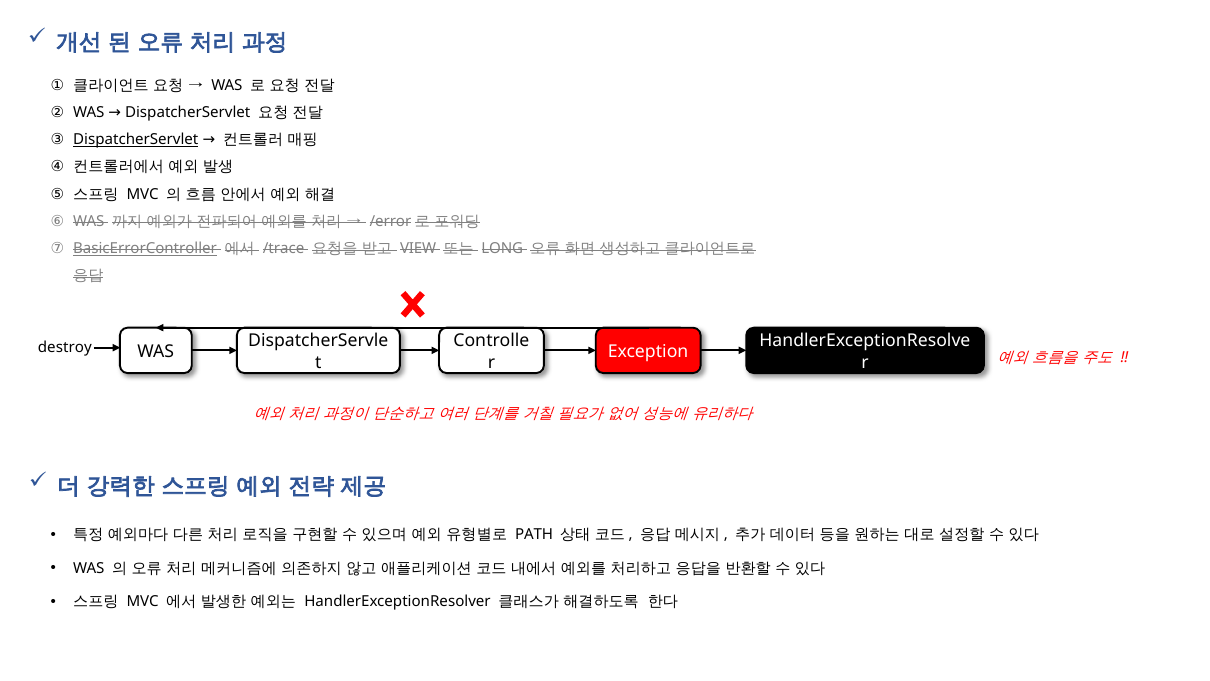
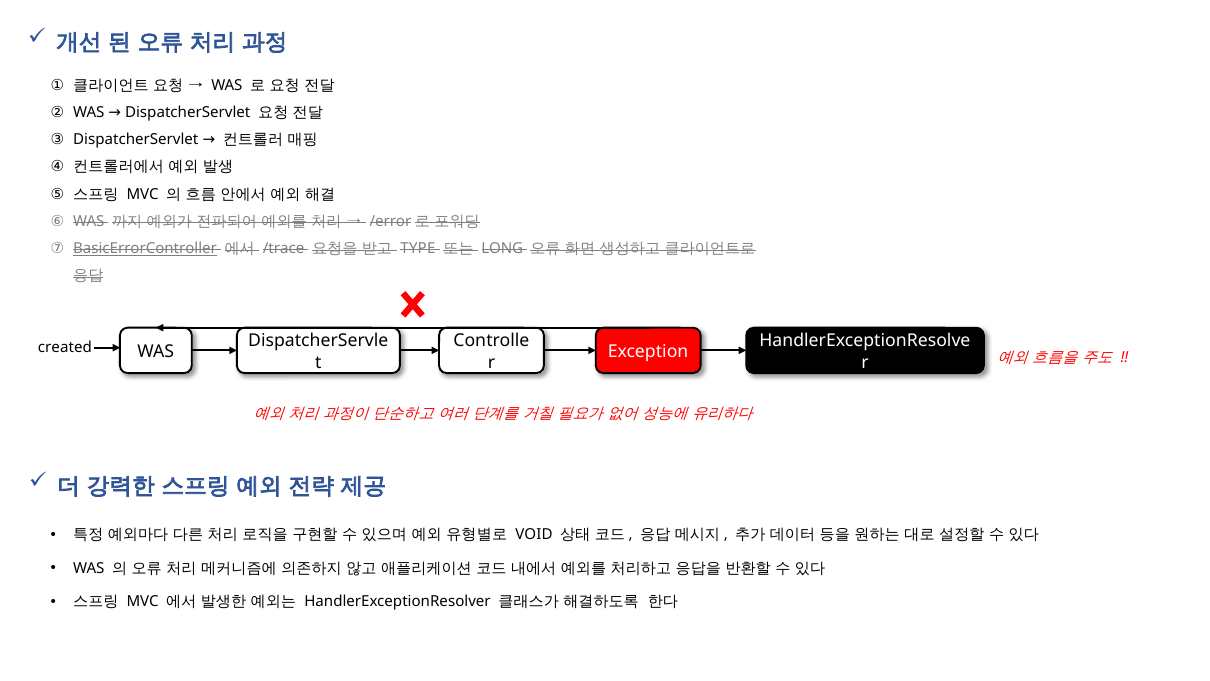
DispatcherServlet at (136, 140) underline: present -> none
VIEW: VIEW -> TYPE
destroy: destroy -> created
PATH: PATH -> VOID
